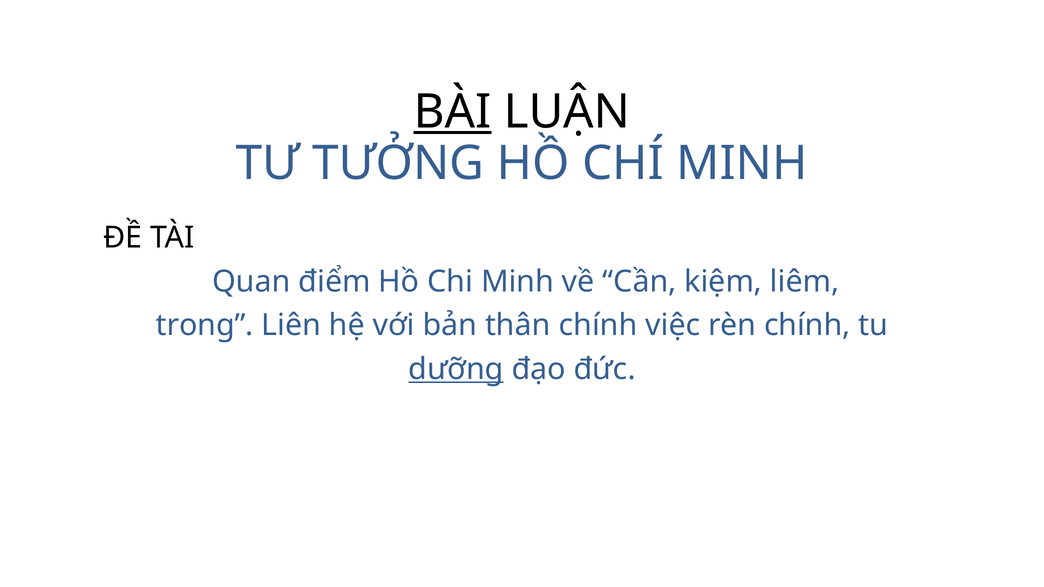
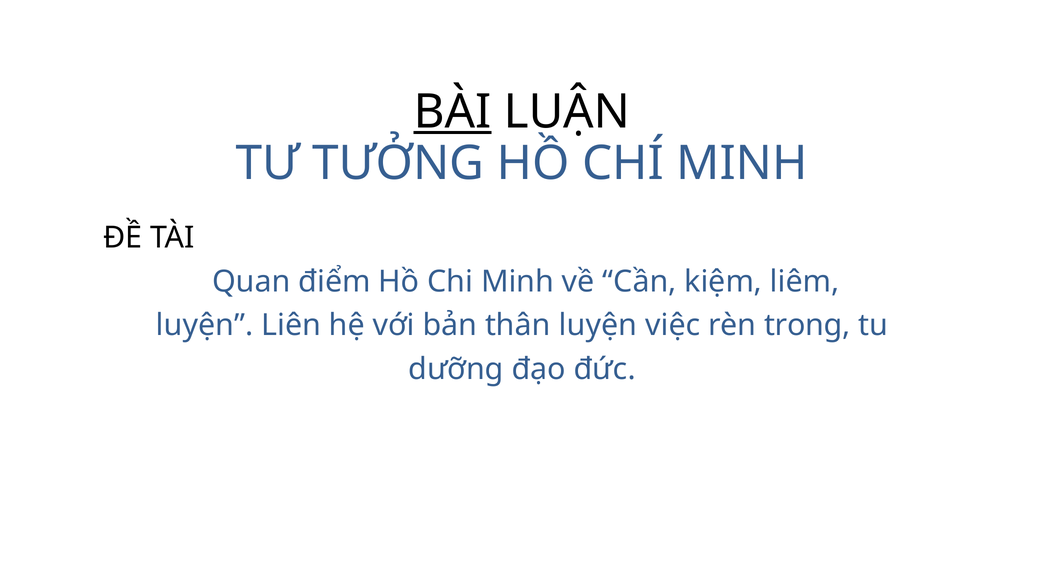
trong at (205, 325): trong -> luyện
thân chính: chính -> luyện
rèn chính: chính -> trong
dưỡng underline: present -> none
